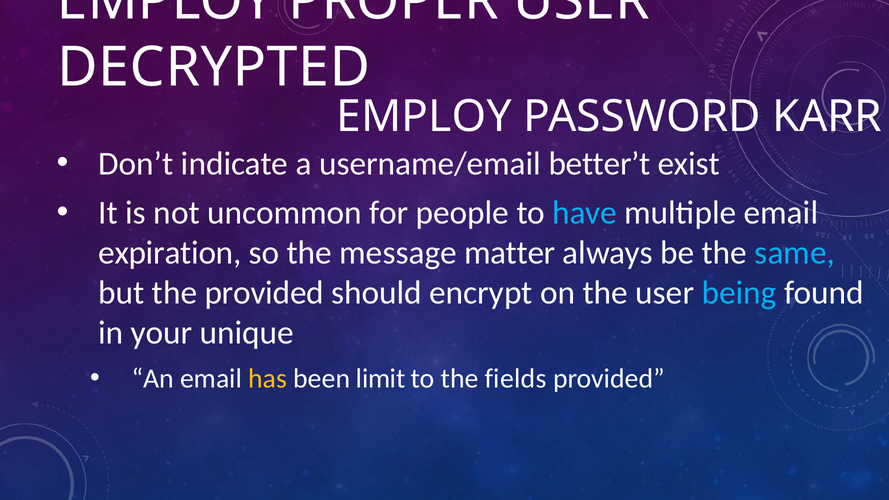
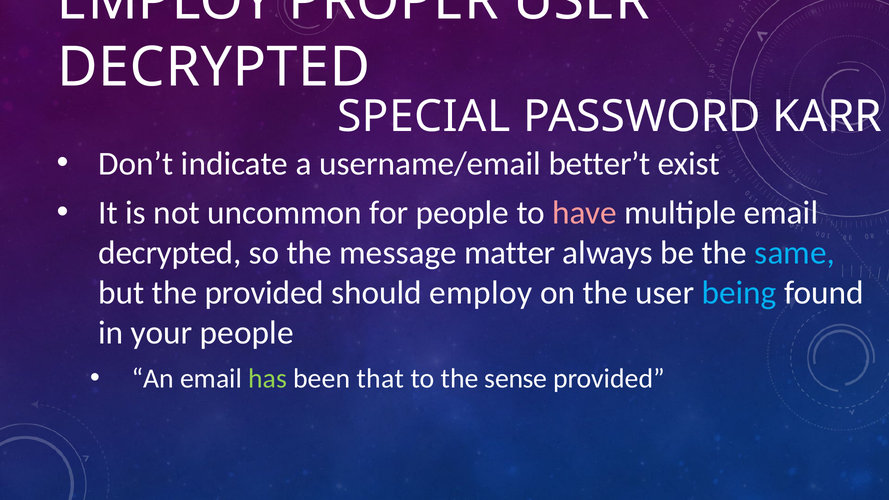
EMPLOY at (424, 117): EMPLOY -> SPECIAL
have colour: light blue -> pink
expiration at (170, 253): expiration -> decrypted
should encrypt: encrypt -> employ
your unique: unique -> people
has colour: yellow -> light green
limit: limit -> that
fields: fields -> sense
